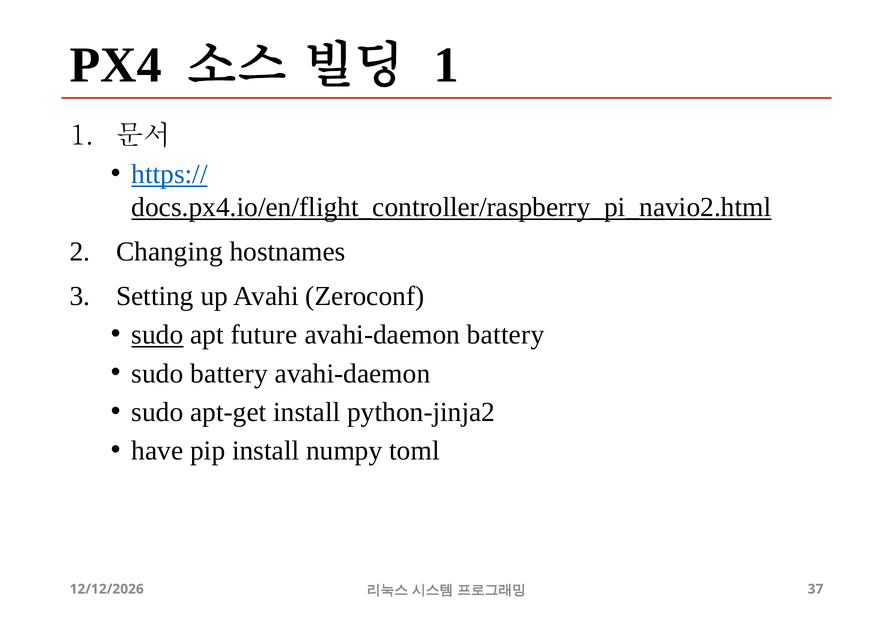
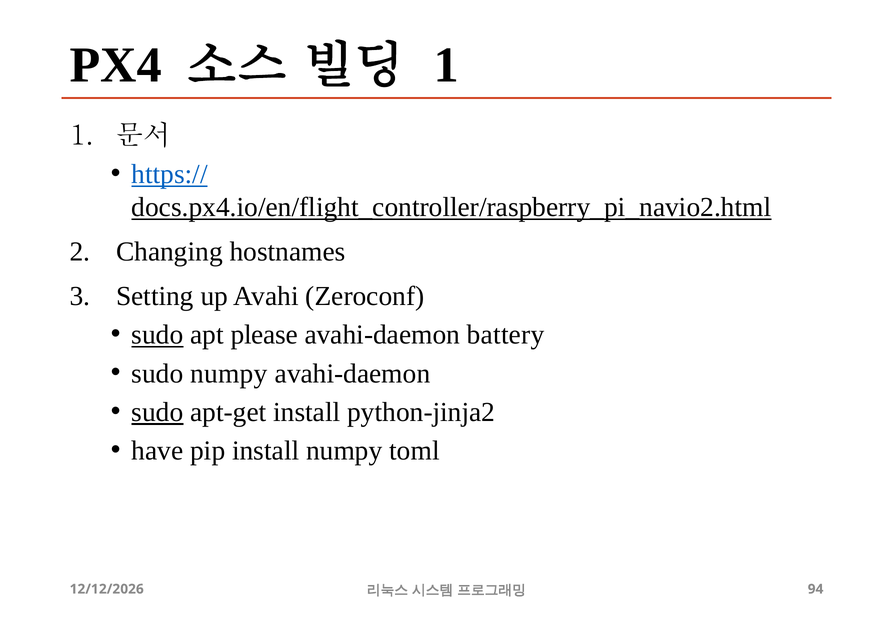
future: future -> please
sudo battery: battery -> numpy
sudo at (157, 412) underline: none -> present
37: 37 -> 94
